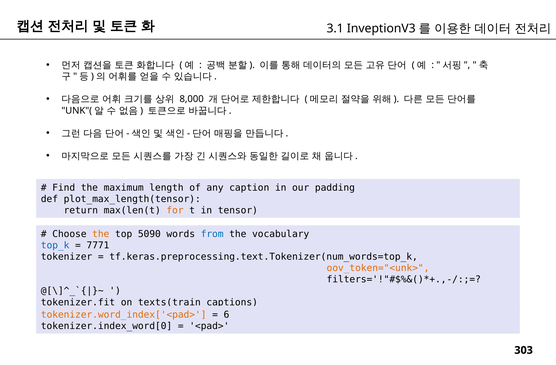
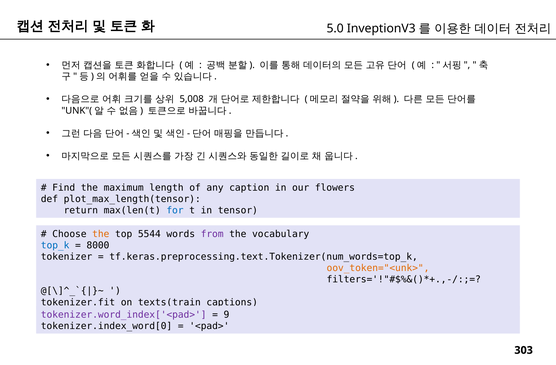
3.1: 3.1 -> 5.0
8,000: 8,000 -> 5,008
padding: padding -> flowers
for colour: orange -> blue
5090: 5090 -> 5544
from colour: blue -> purple
7771: 7771 -> 8000
tokenizer.word_index['<pad> colour: orange -> purple
6: 6 -> 9
